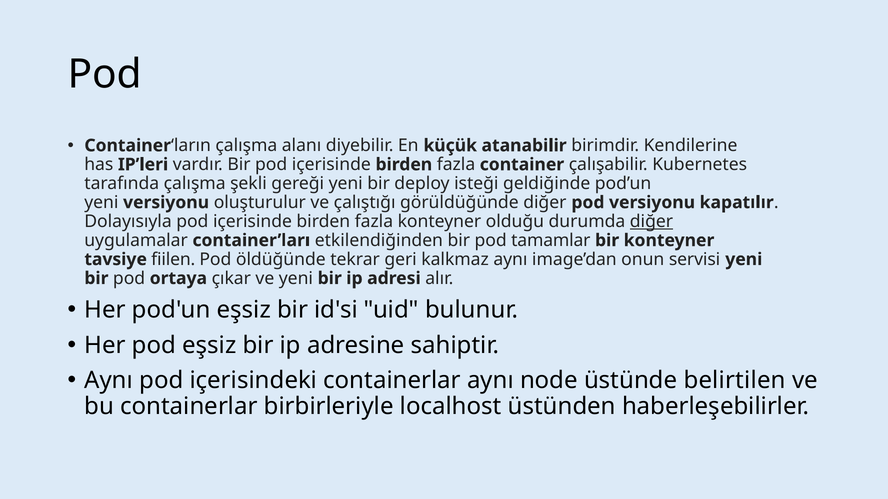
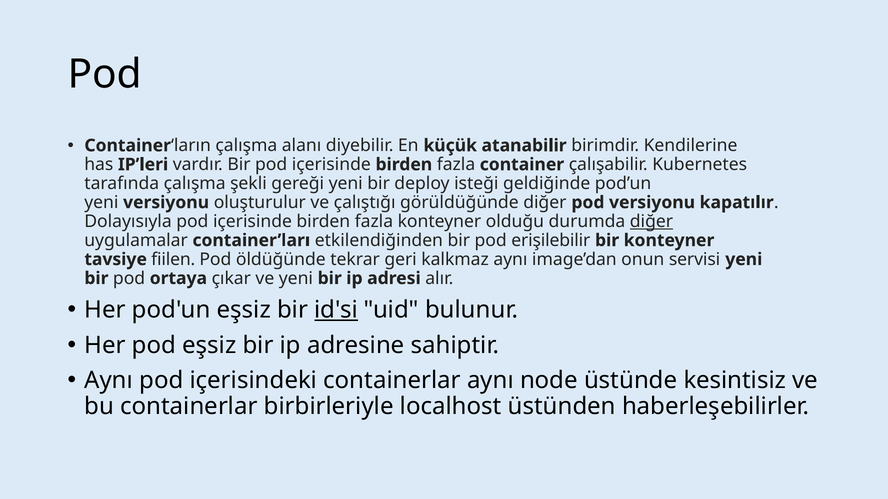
tamamlar: tamamlar -> erişilebilir
id'si underline: none -> present
belirtilen: belirtilen -> kesintisiz
